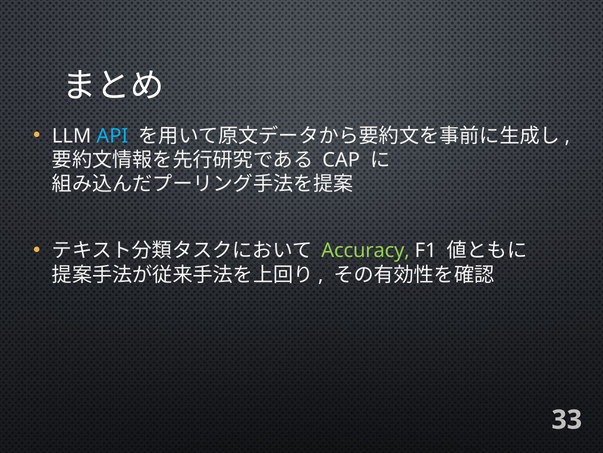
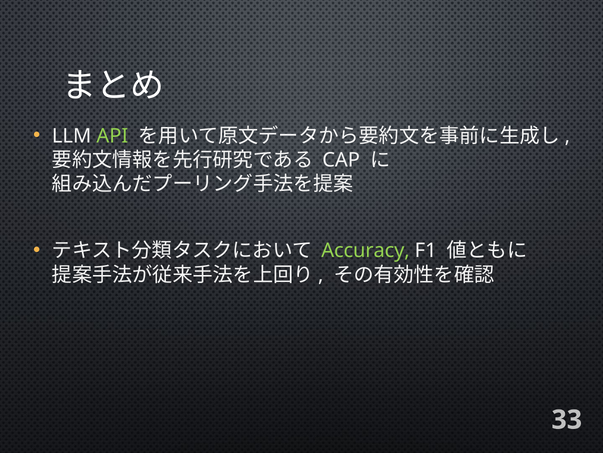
API colour: light blue -> light green
